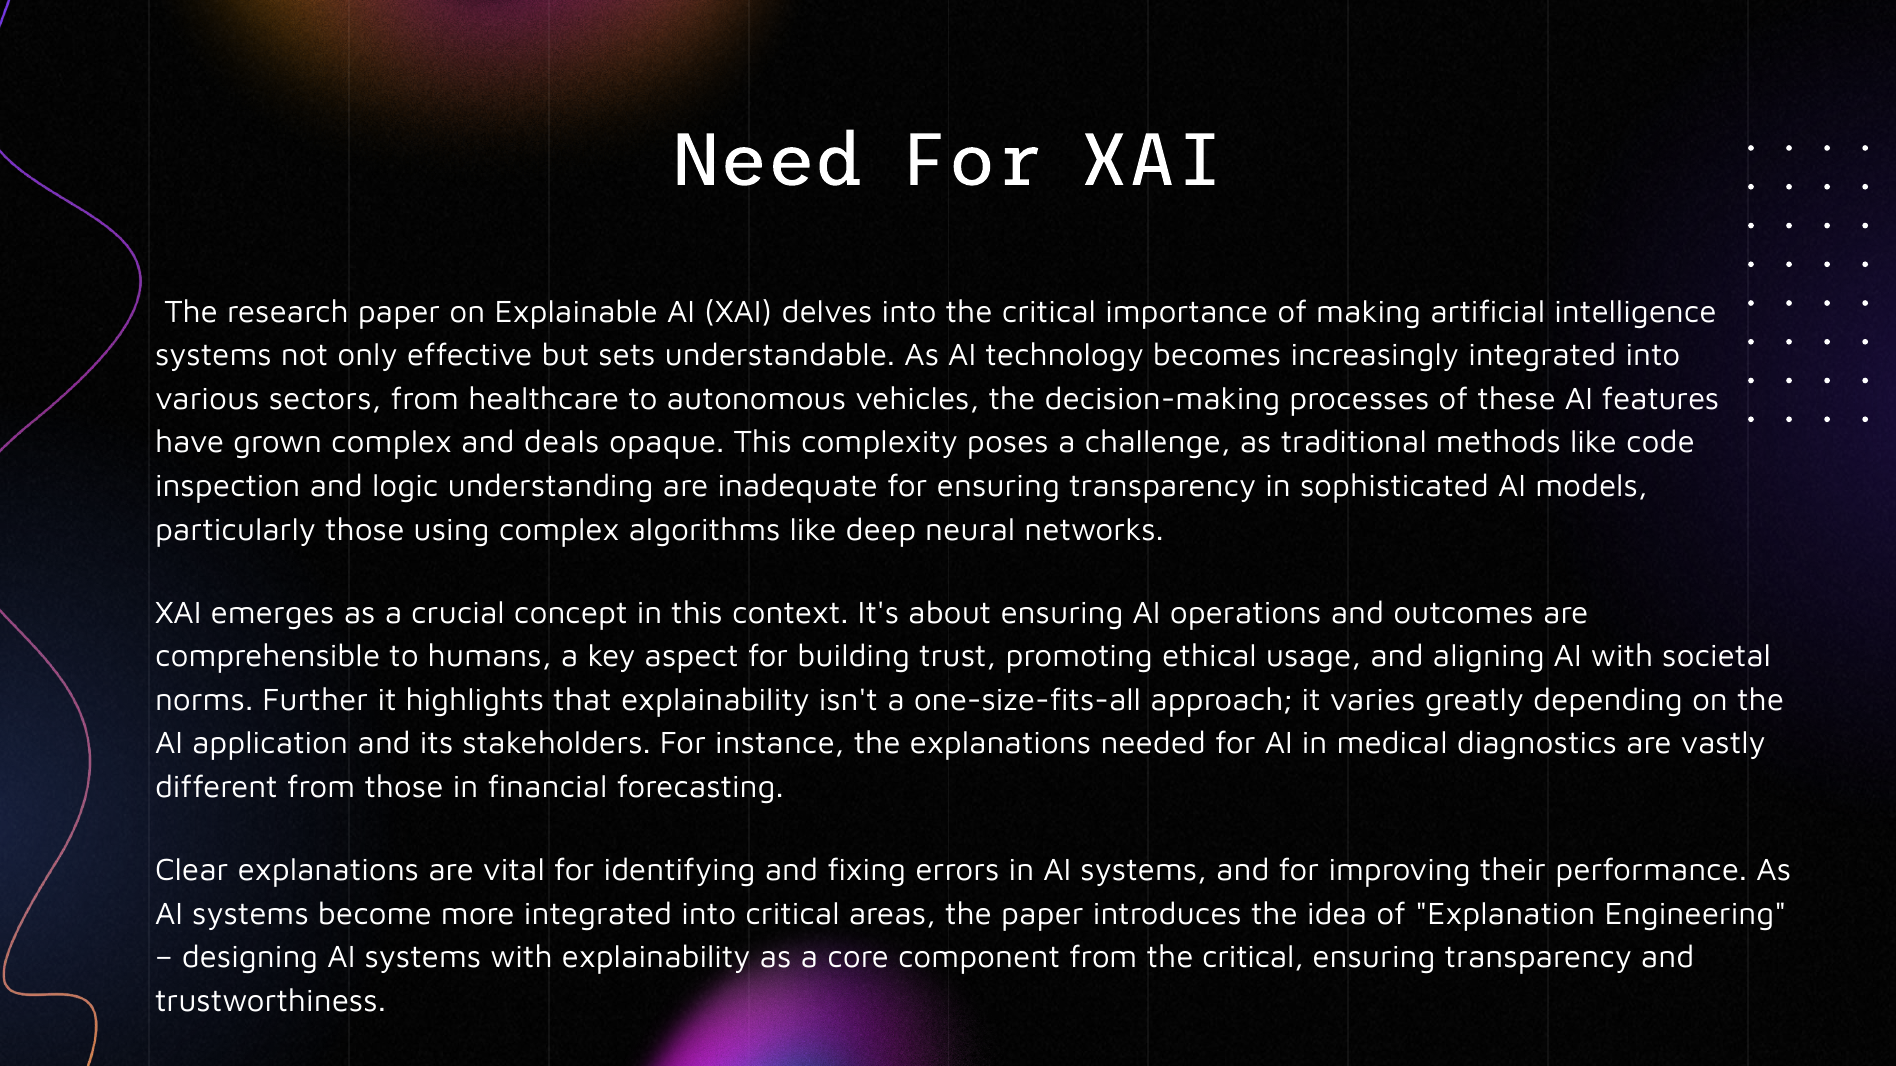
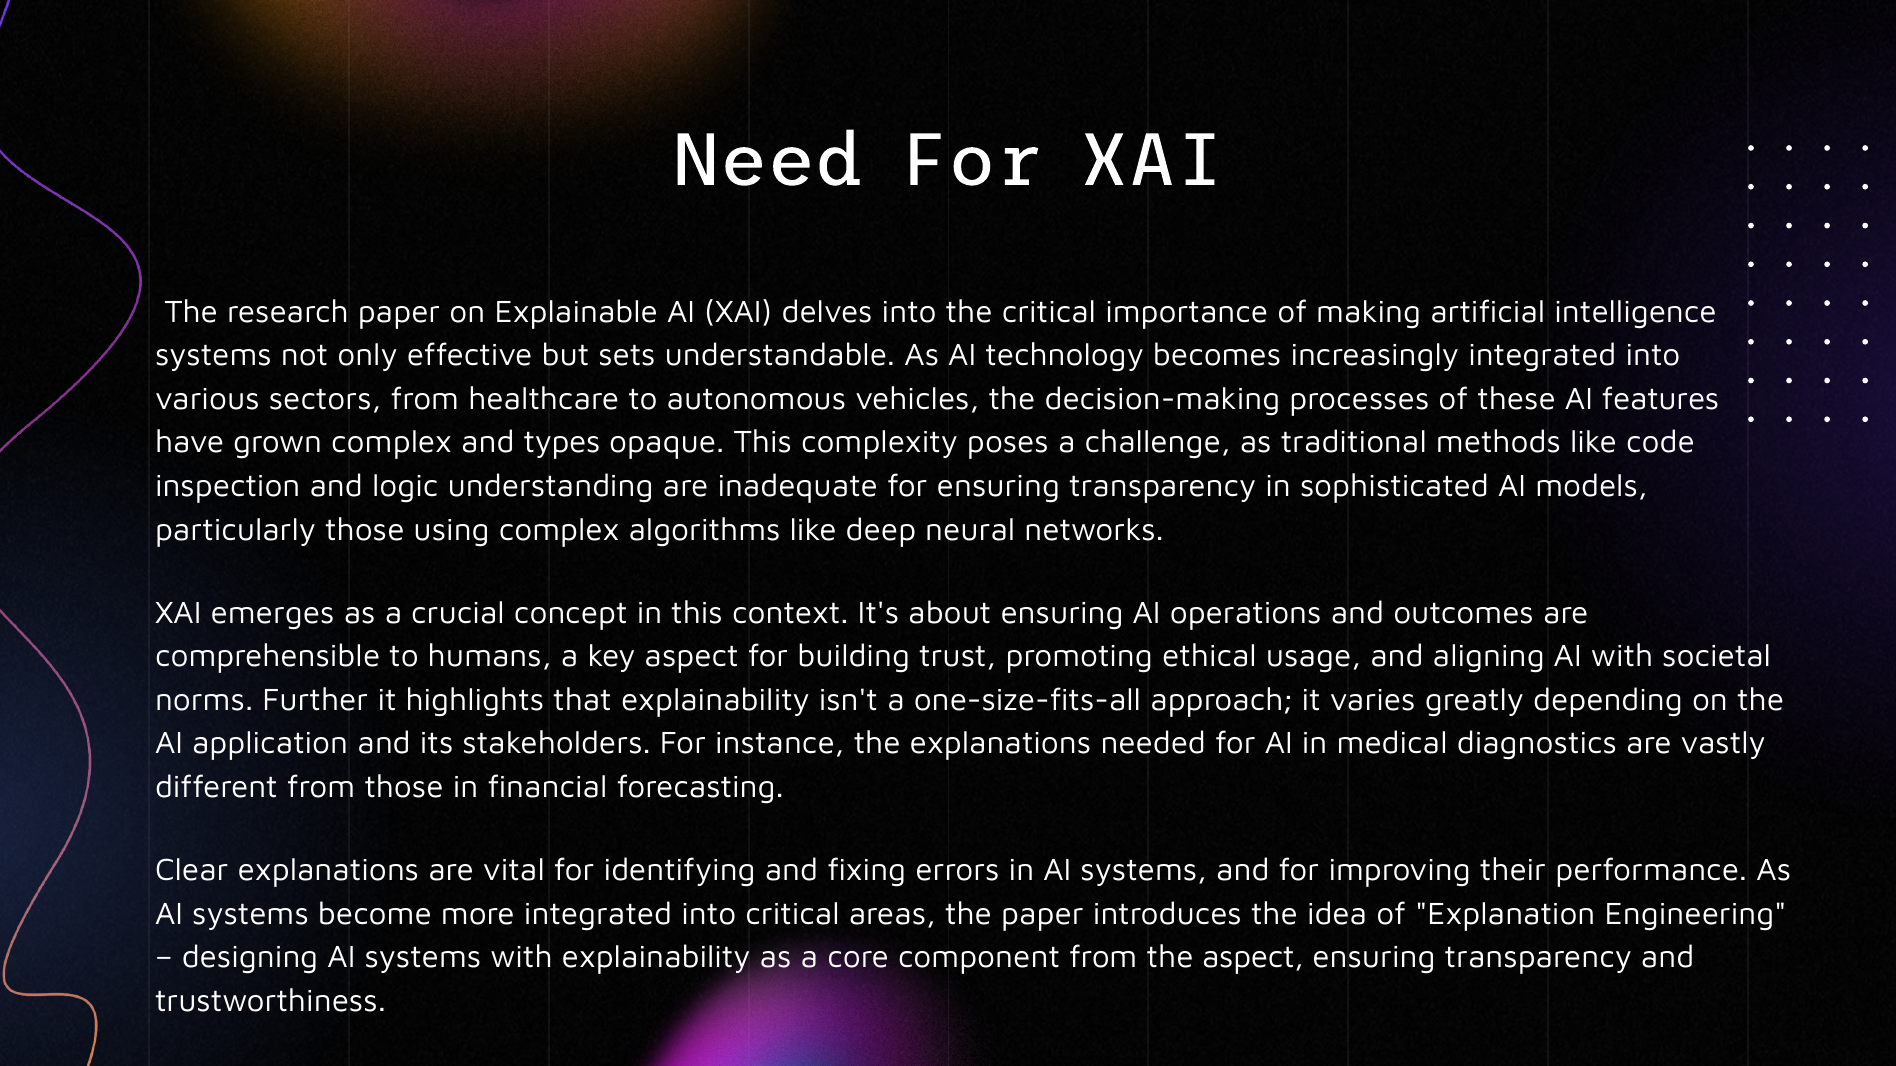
deals: deals -> types
from the critical: critical -> aspect
